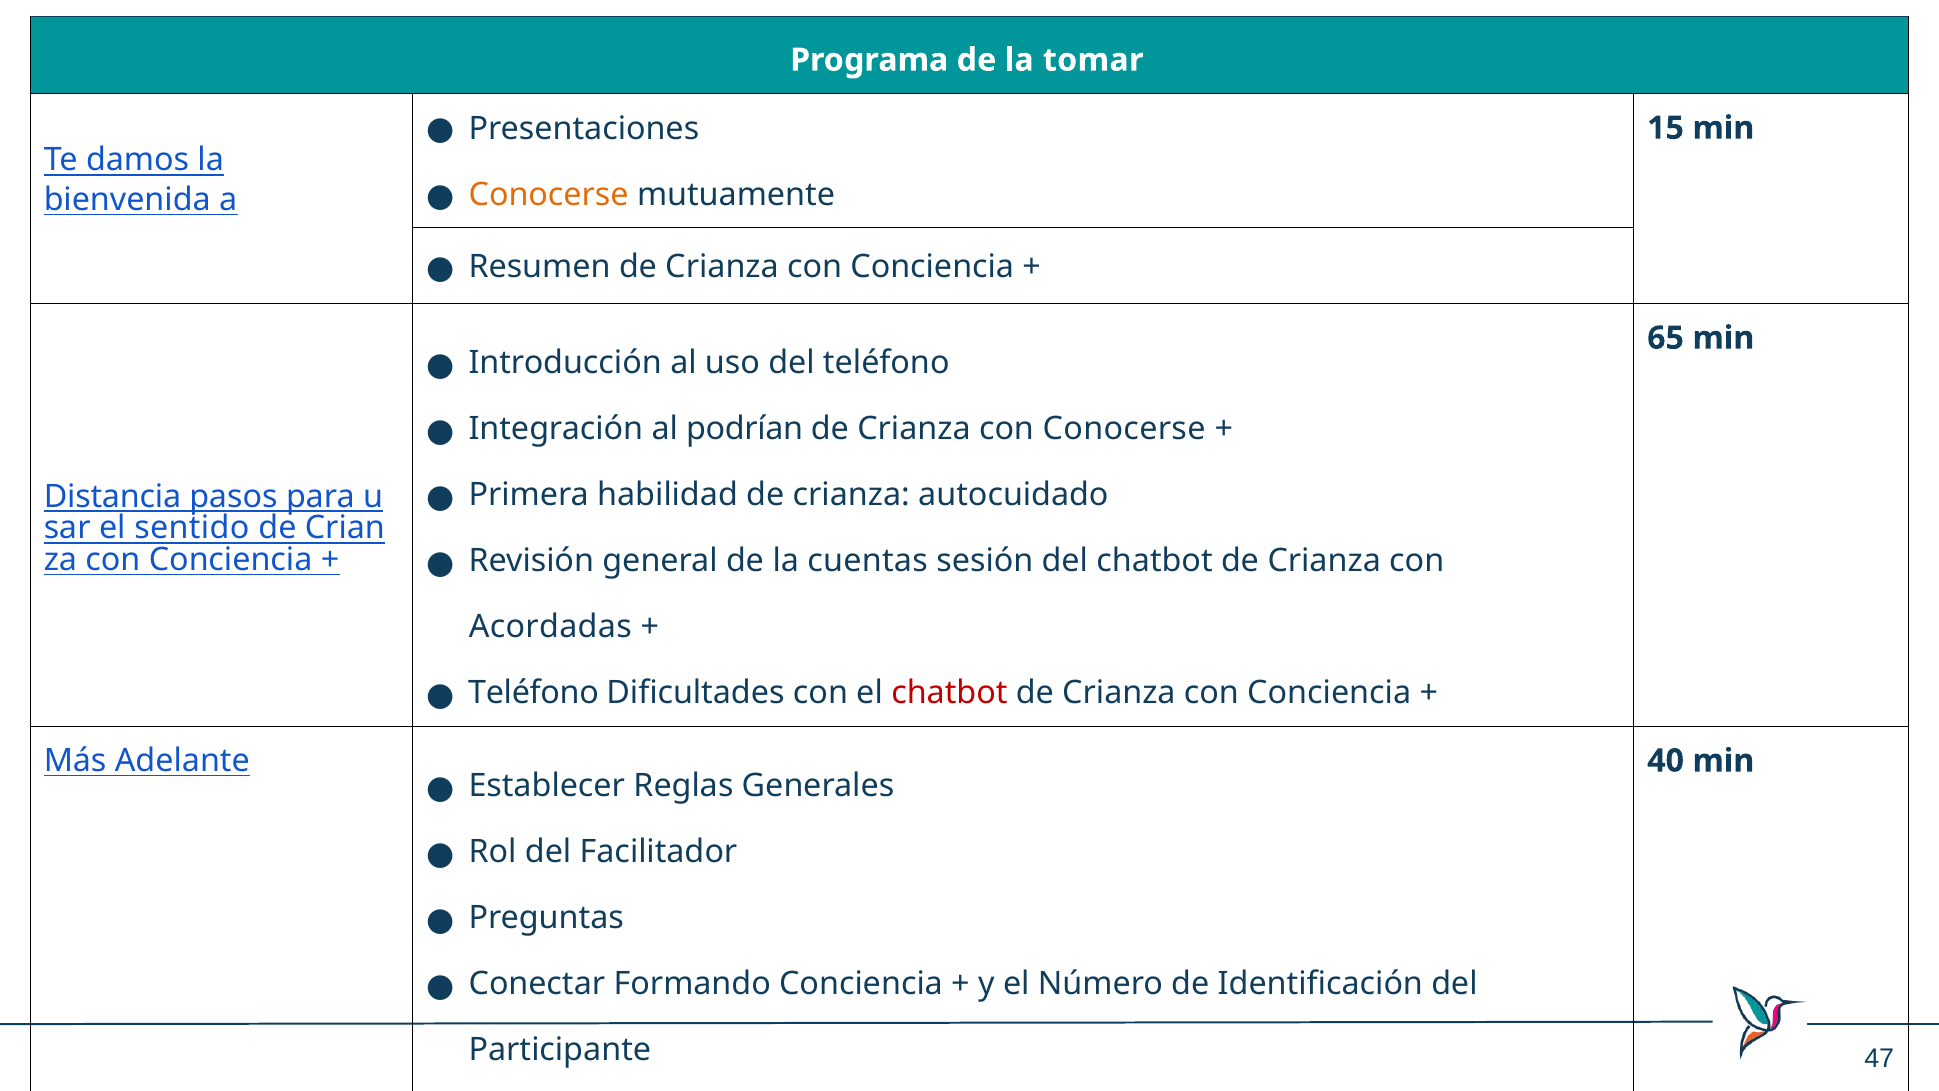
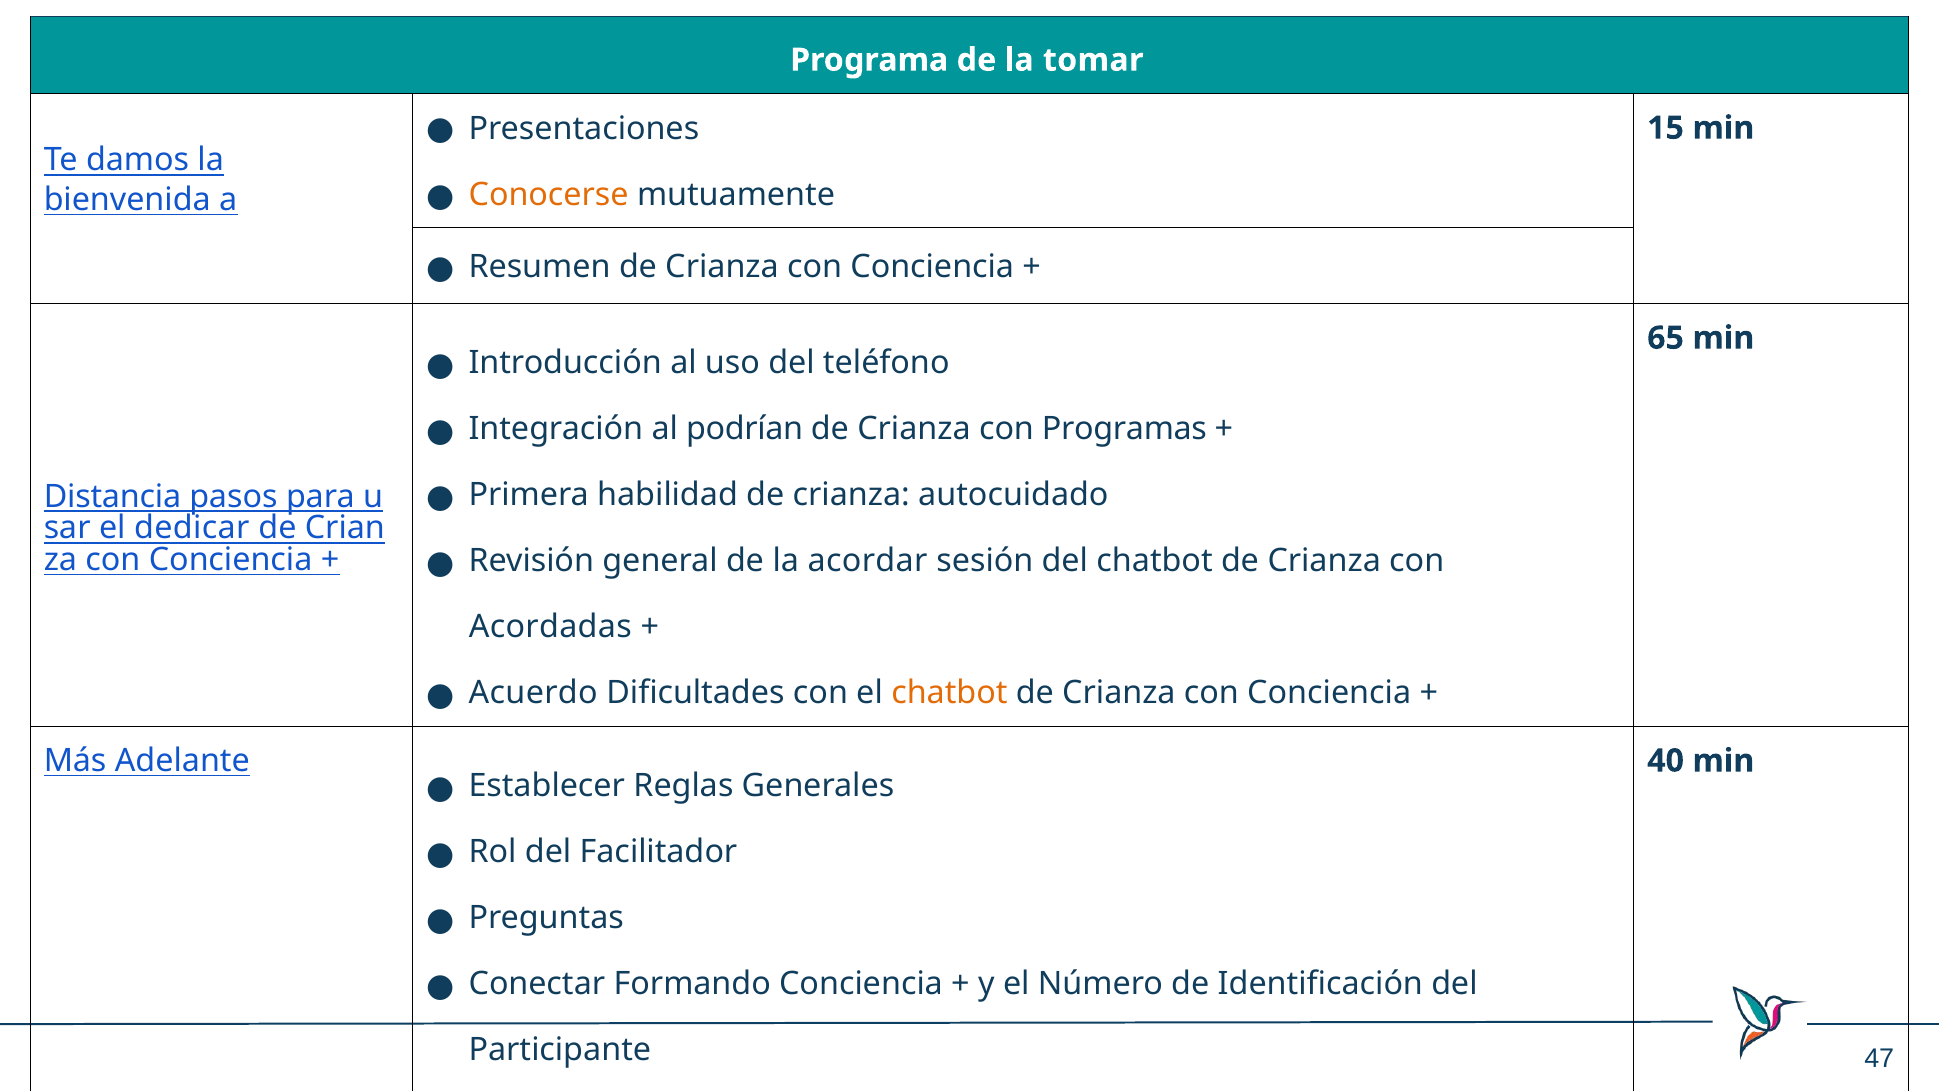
con Conocerse: Conocerse -> Programas
sentido: sentido -> dedicar
cuentas: cuentas -> acordar
Teléfono at (534, 693): Teléfono -> Acuerdo
chatbot at (949, 693) colour: red -> orange
